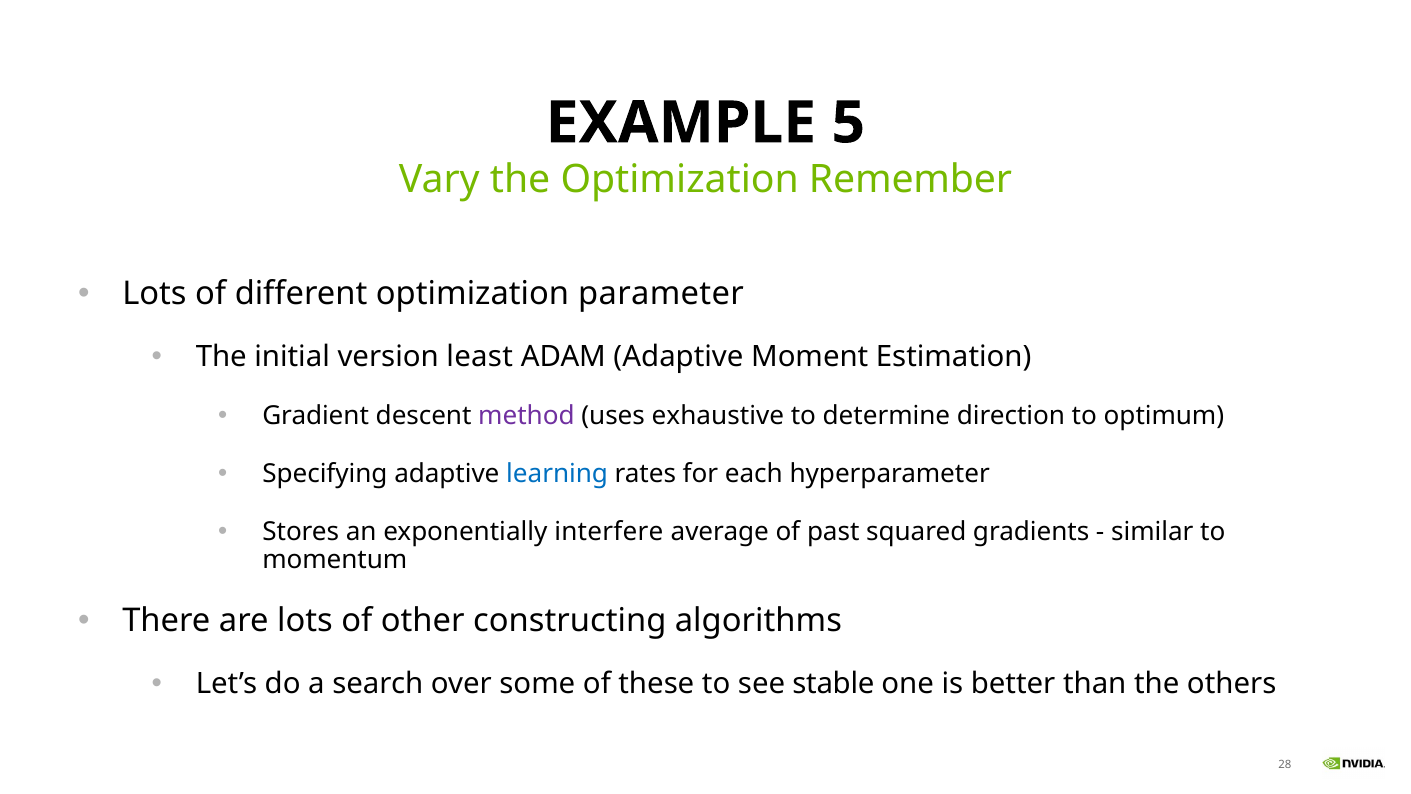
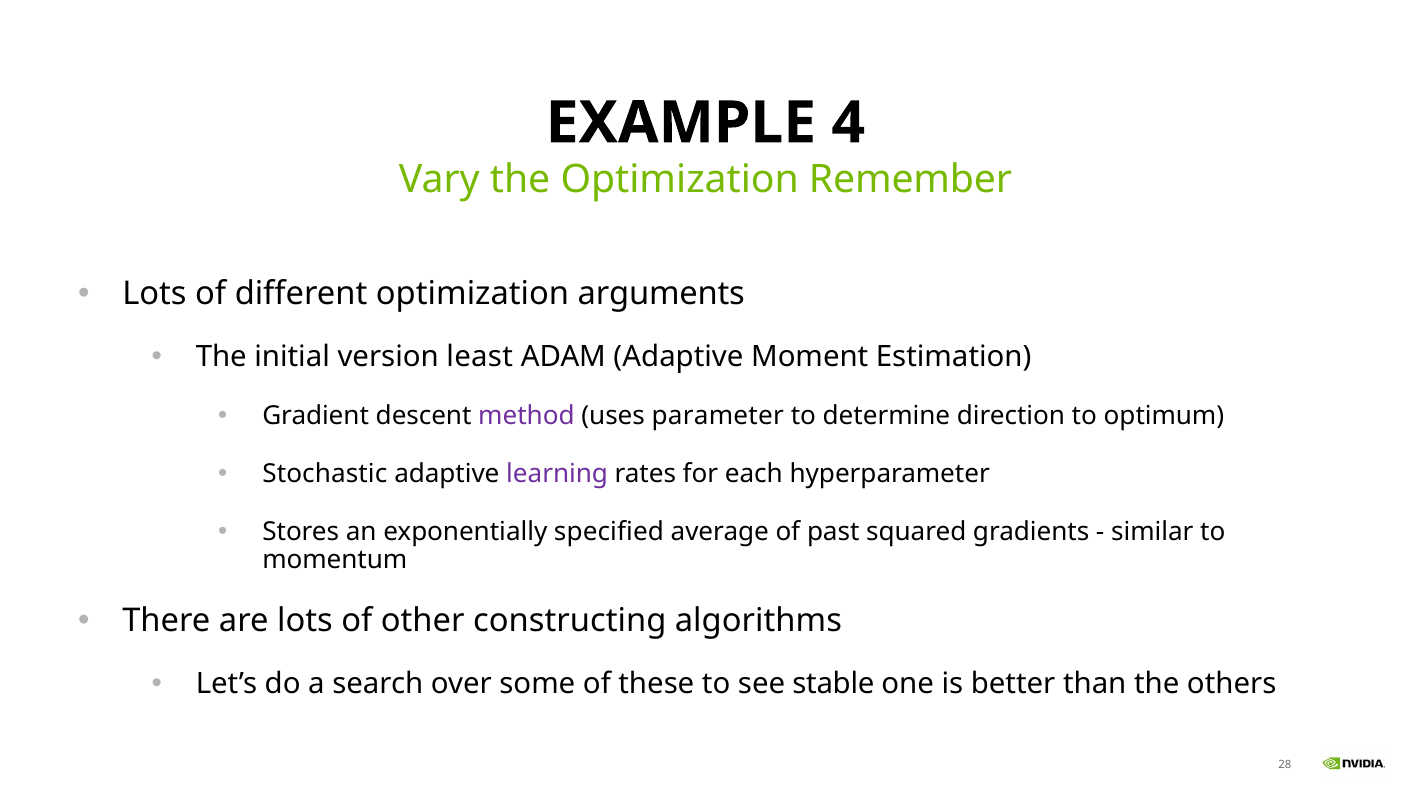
5: 5 -> 4
parameter: parameter -> arguments
exhaustive: exhaustive -> parameter
Specifying: Specifying -> Stochastic
learning colour: blue -> purple
interfere: interfere -> specified
